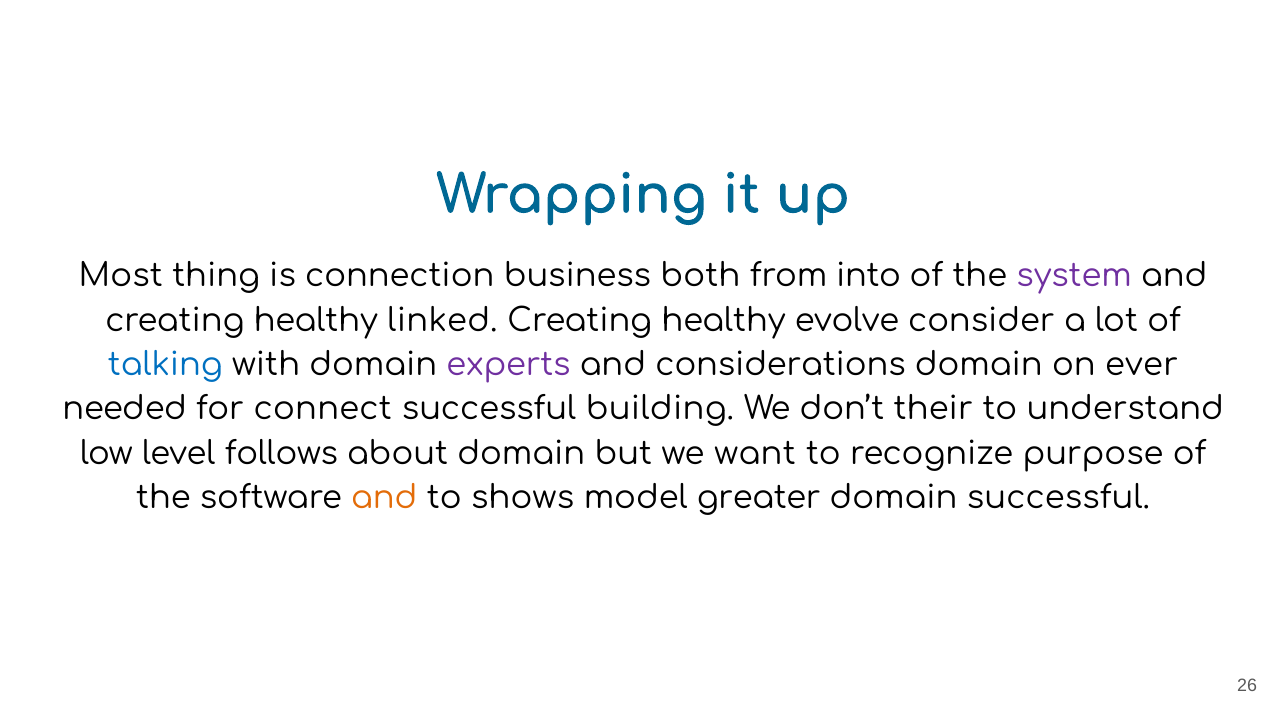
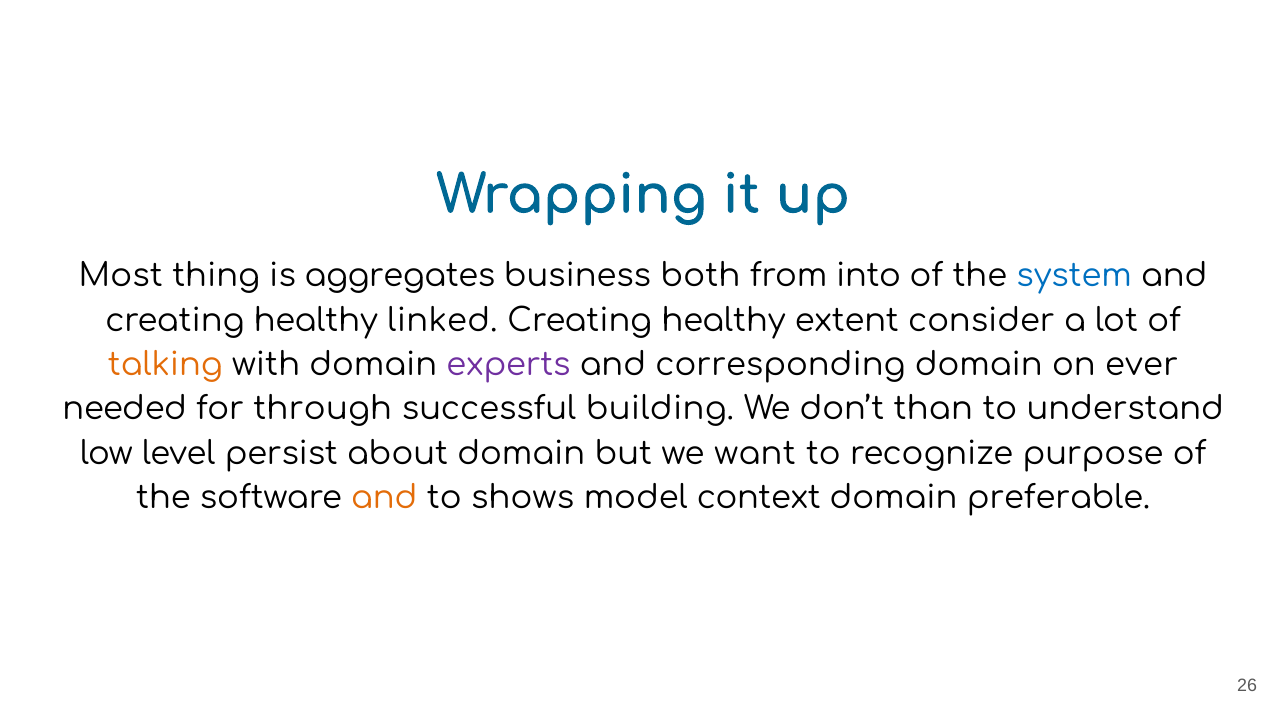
connection: connection -> aggregates
system colour: purple -> blue
evolve: evolve -> extent
talking colour: blue -> orange
considerations: considerations -> corresponding
connect: connect -> through
their: their -> than
follows: follows -> persist
greater: greater -> context
domain successful: successful -> preferable
